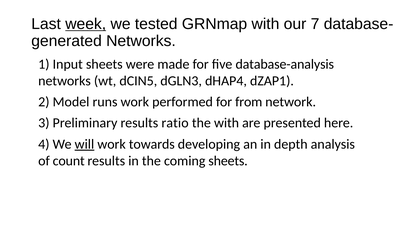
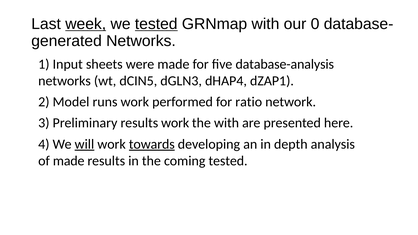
tested at (156, 24) underline: none -> present
7: 7 -> 0
from: from -> ratio
results ratio: ratio -> work
towards underline: none -> present
of count: count -> made
coming sheets: sheets -> tested
